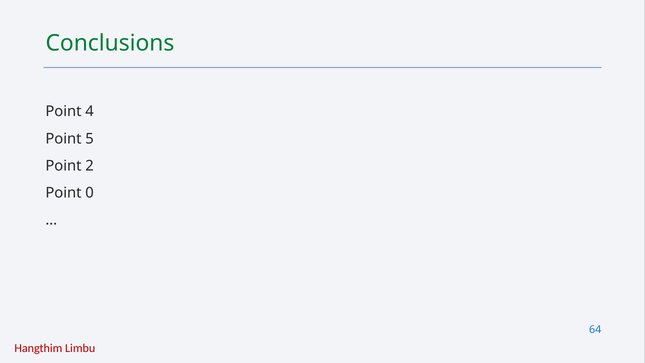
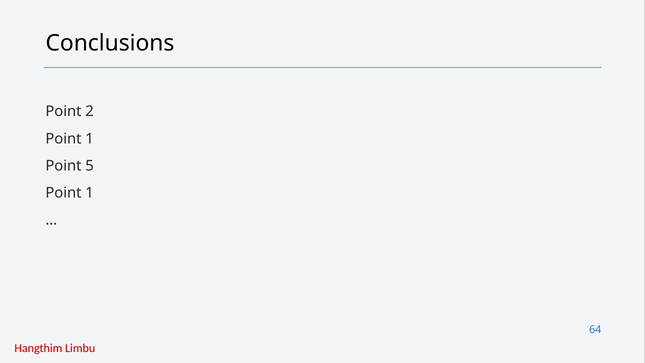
Conclusions colour: green -> black
4: 4 -> 2
5 at (90, 139): 5 -> 1
2: 2 -> 5
0 at (90, 193): 0 -> 1
